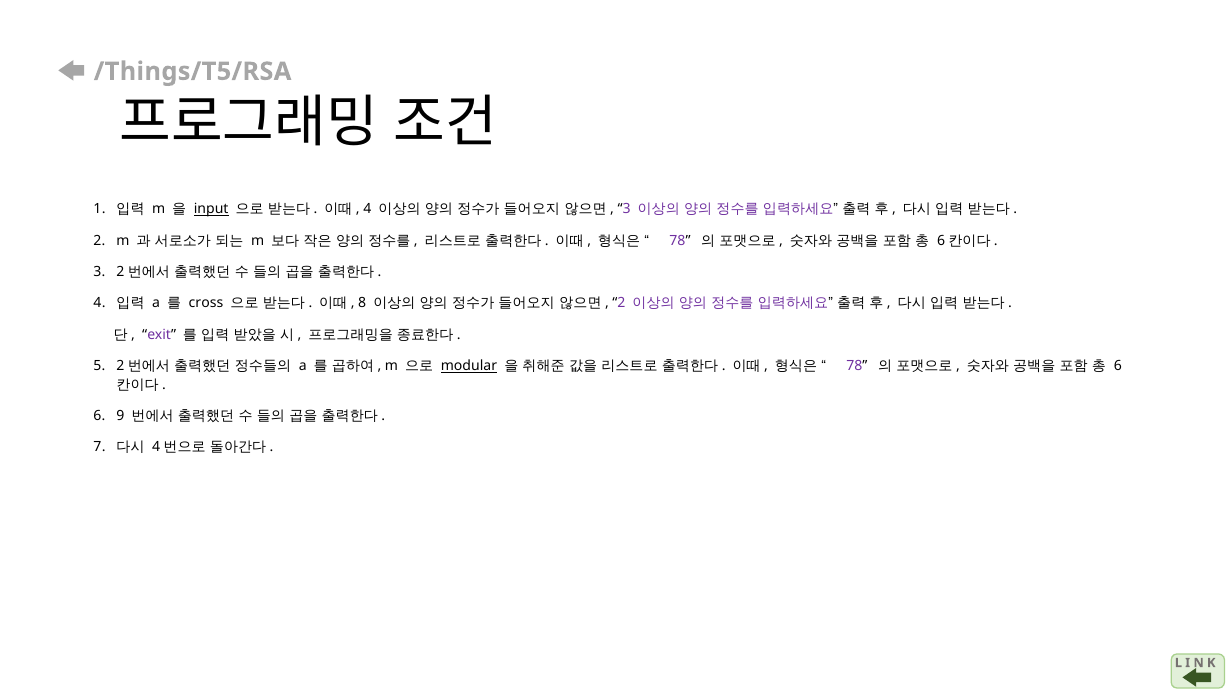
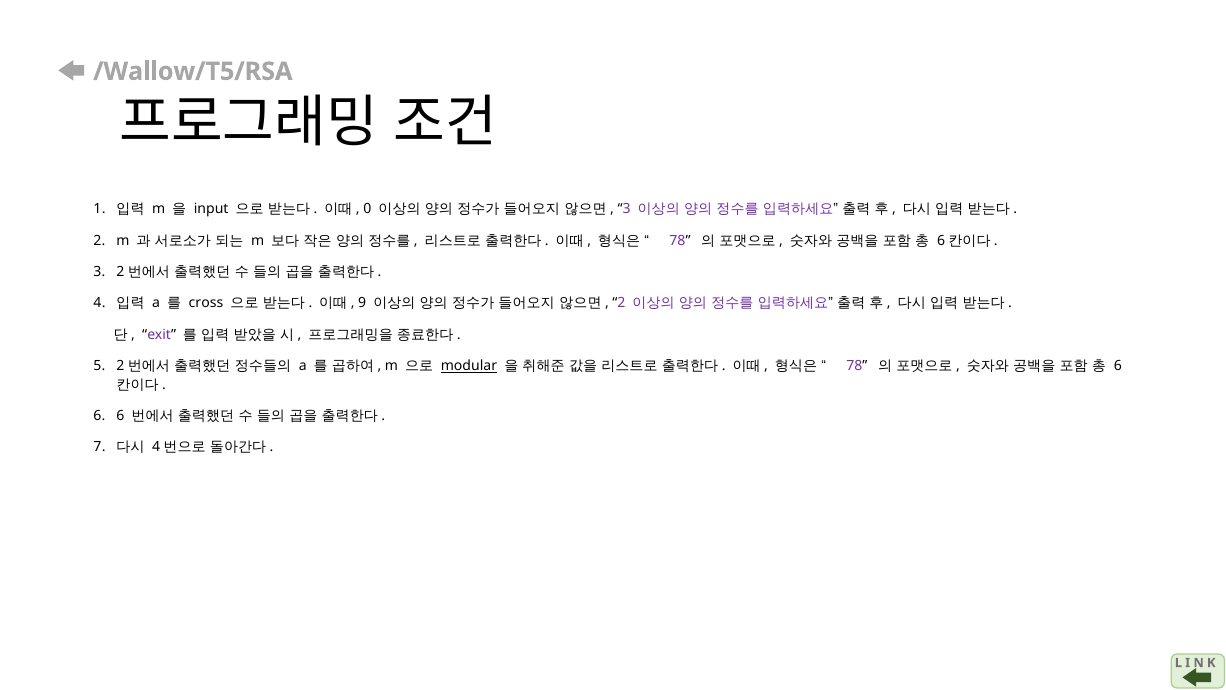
/Things/T5/RSA: /Things/T5/RSA -> /Wallow/T5/RSA
input underline: present -> none
4 at (367, 209): 4 -> 0
8: 8 -> 9
9 at (120, 416): 9 -> 6
